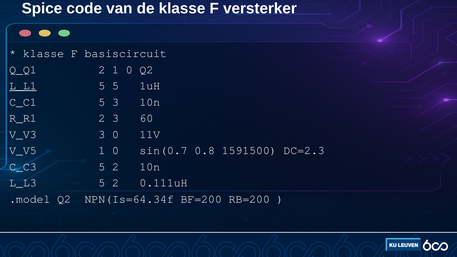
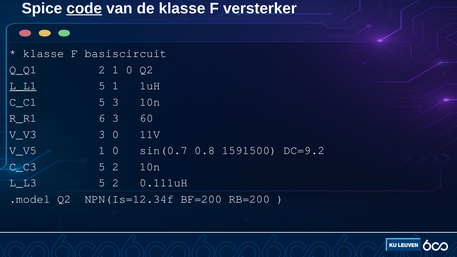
code underline: none -> present
5 5: 5 -> 1
R_R1 2: 2 -> 6
DC=2.3: DC=2.3 -> DC=9.2
NPN(Is=64.34f: NPN(Is=64.34f -> NPN(Is=12.34f
